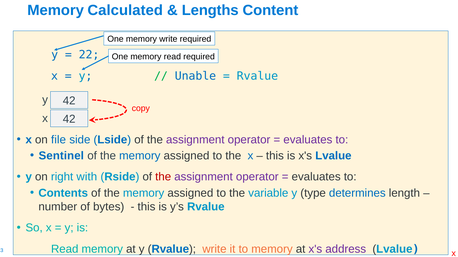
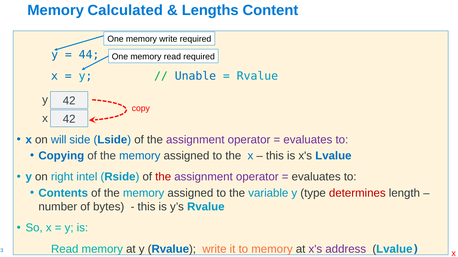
22: 22 -> 44
file: file -> will
Sentinel: Sentinel -> Copying
with: with -> intel
determines colour: blue -> red
